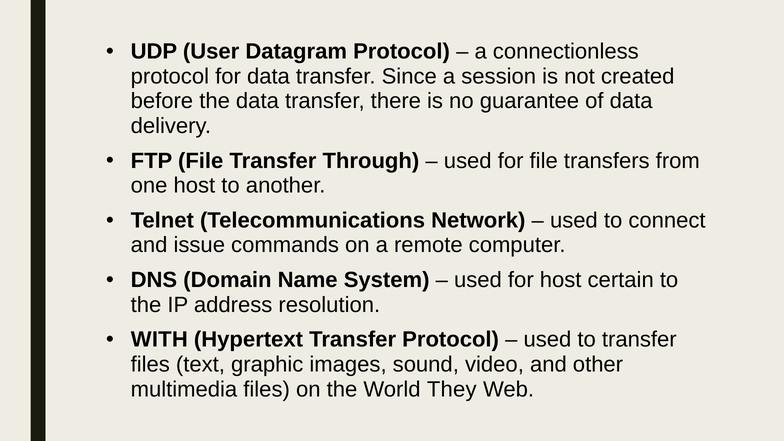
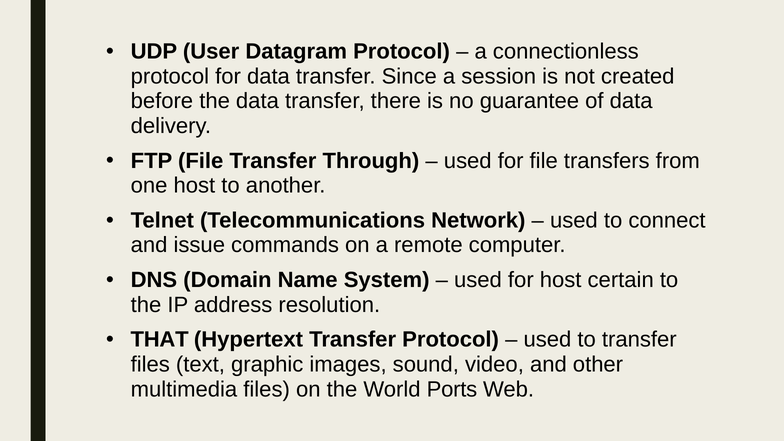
WITH: WITH -> THAT
They: They -> Ports
